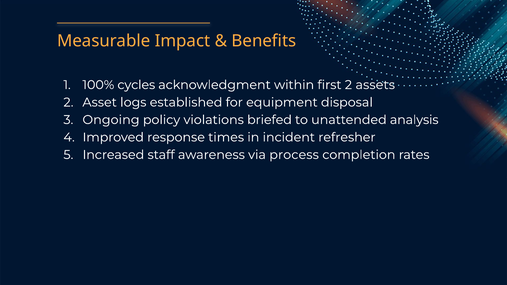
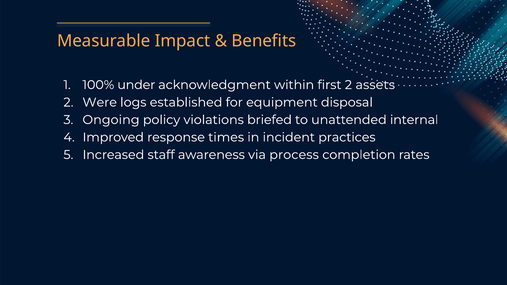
cycles: cycles -> under
Asset: Asset -> Were
analysis: analysis -> internal
refresher: refresher -> practices
